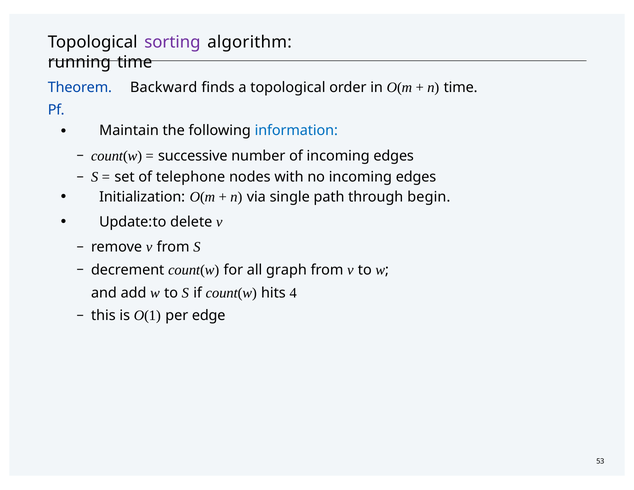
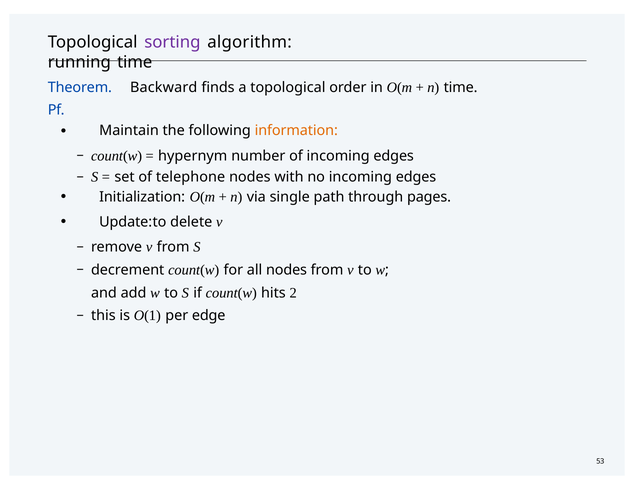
information colour: blue -> orange
successive: successive -> hypernym
begin: begin -> pages
all graph: graph -> nodes
4: 4 -> 2
